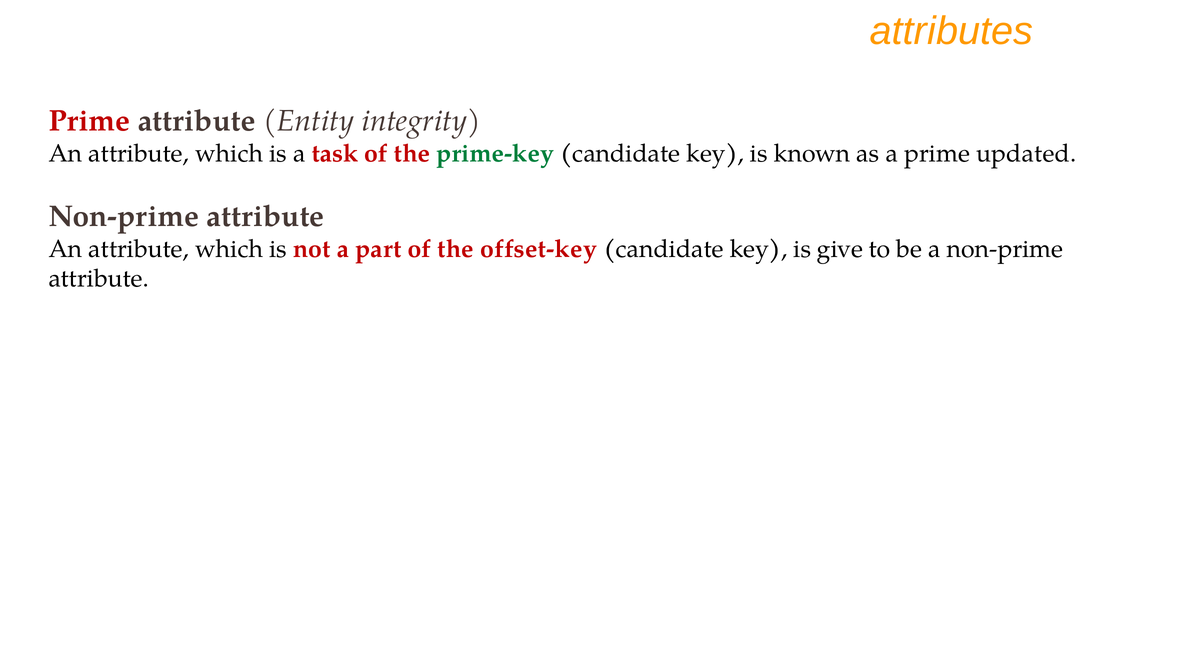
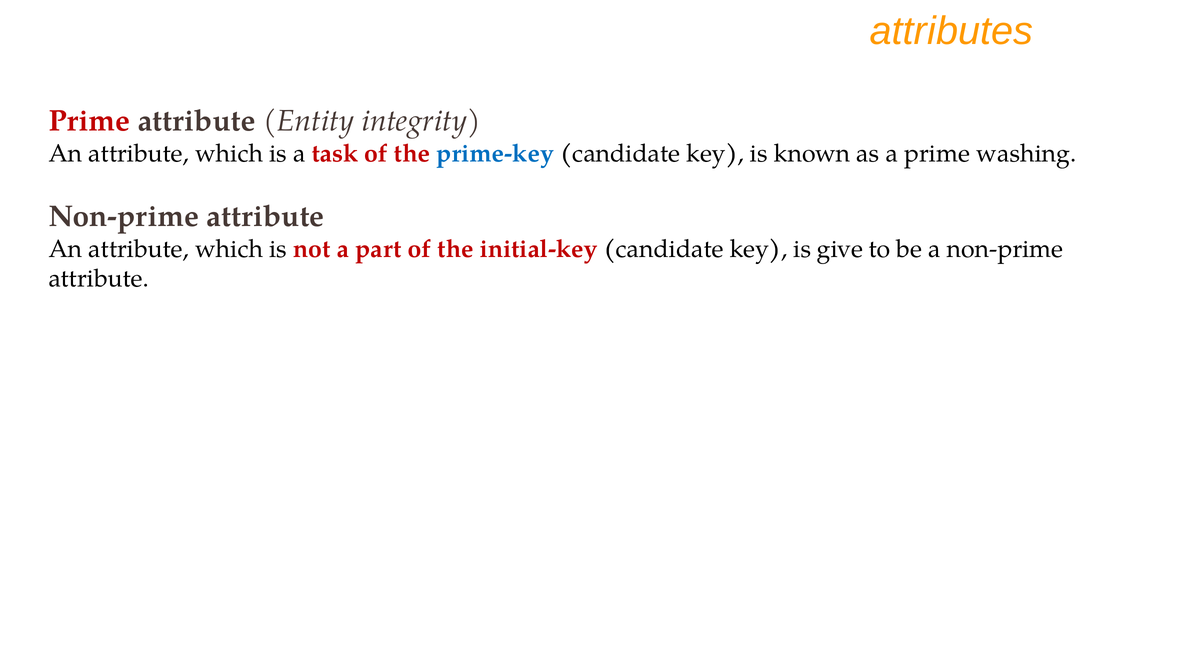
prime-key colour: green -> blue
updated: updated -> washing
offset-key: offset-key -> initial-key
